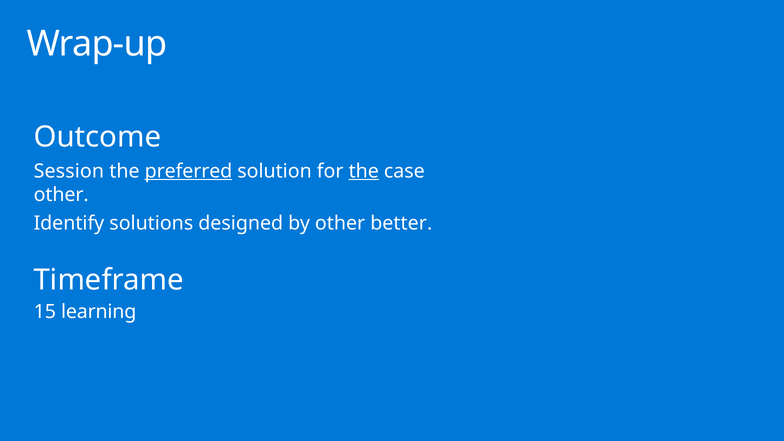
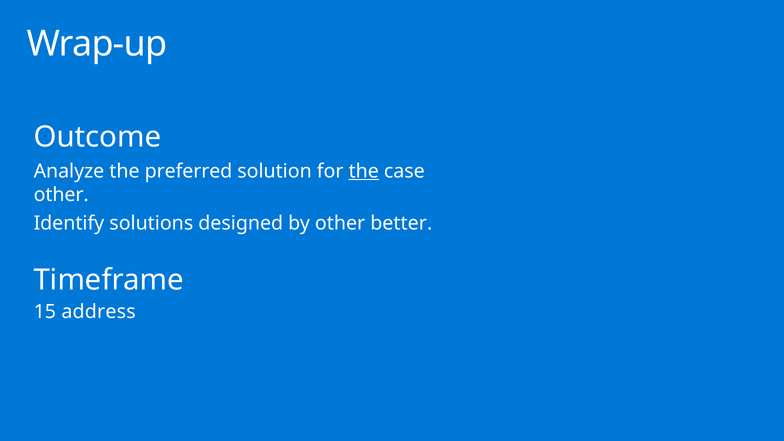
Session: Session -> Analyze
preferred underline: present -> none
learning: learning -> address
